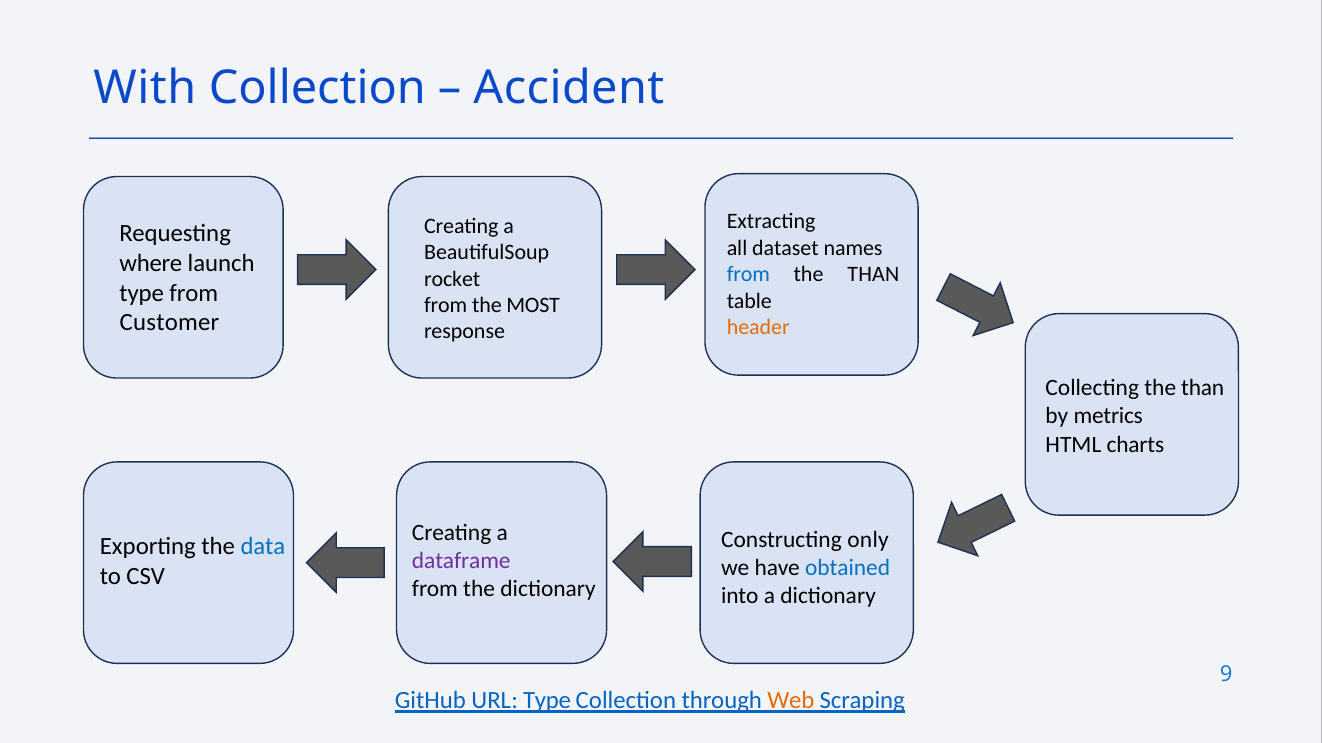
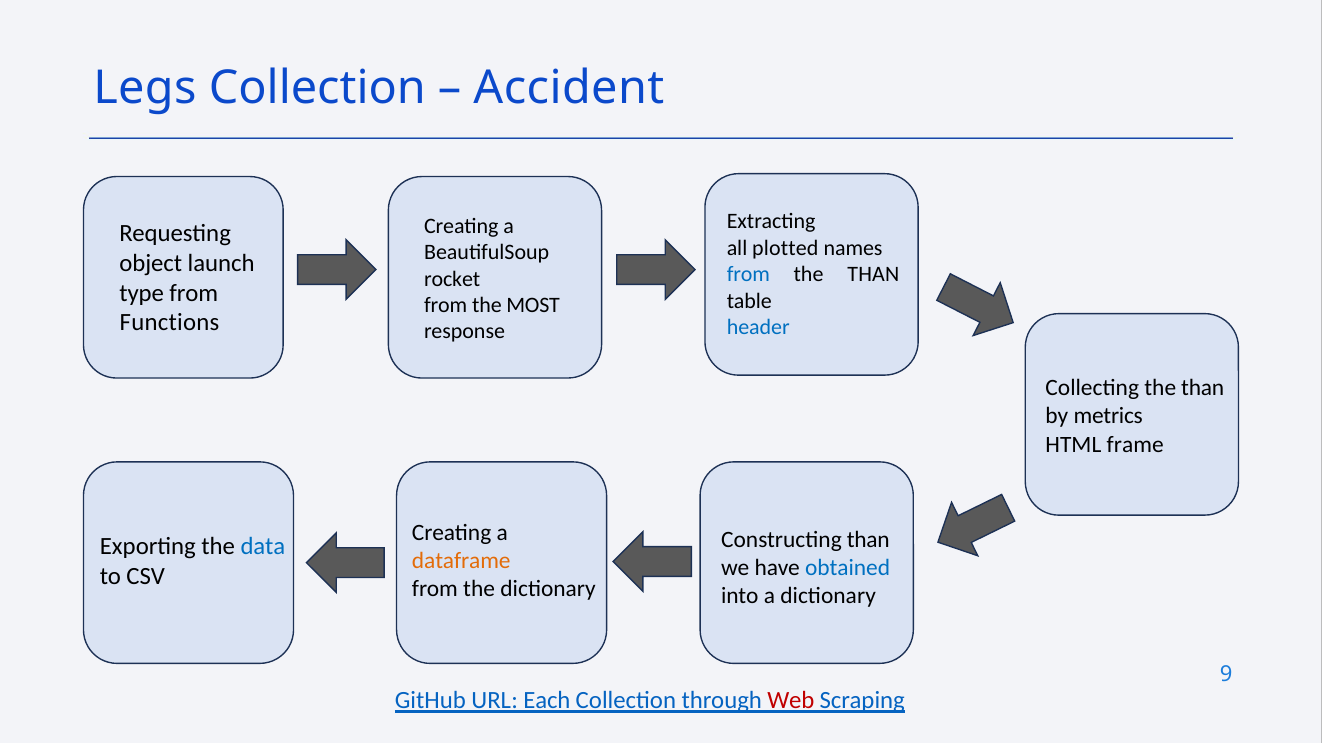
With: With -> Legs
dataset: dataset -> plotted
where: where -> object
Customer: Customer -> Functions
header colour: orange -> blue
charts: charts -> frame
Constructing only: only -> than
dataframe colour: purple -> orange
URL Type: Type -> Each
Web colour: orange -> red
